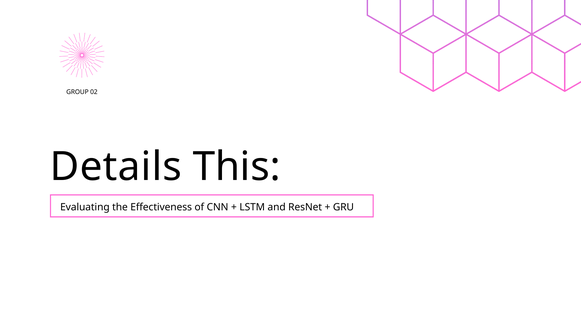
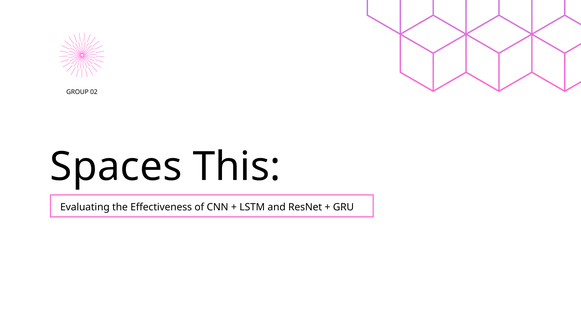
Details: Details -> Spaces
